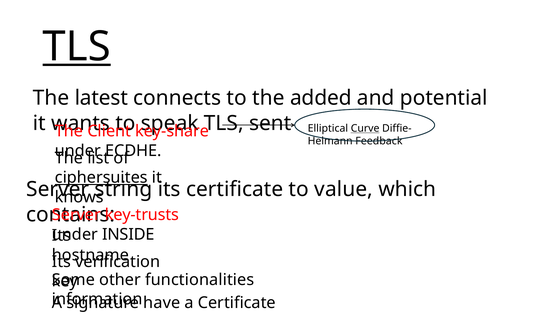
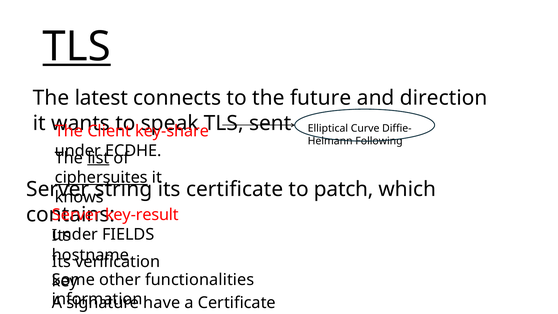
added: added -> future
potential: potential -> direction
Curve underline: present -> none
Feedback: Feedback -> Following
list underline: none -> present
value: value -> patch
key-trusts: key-trusts -> key-result
INSIDE: INSIDE -> FIELDS
